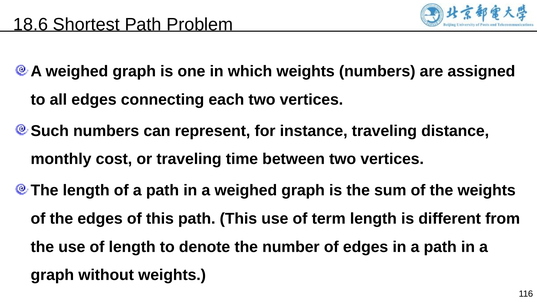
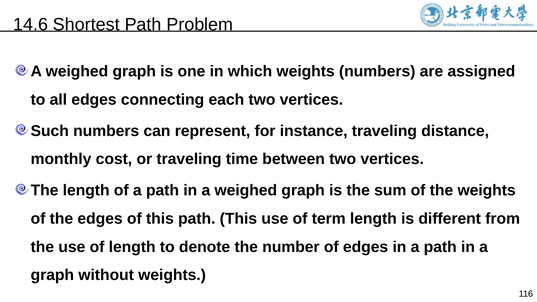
18.6: 18.6 -> 14.6
